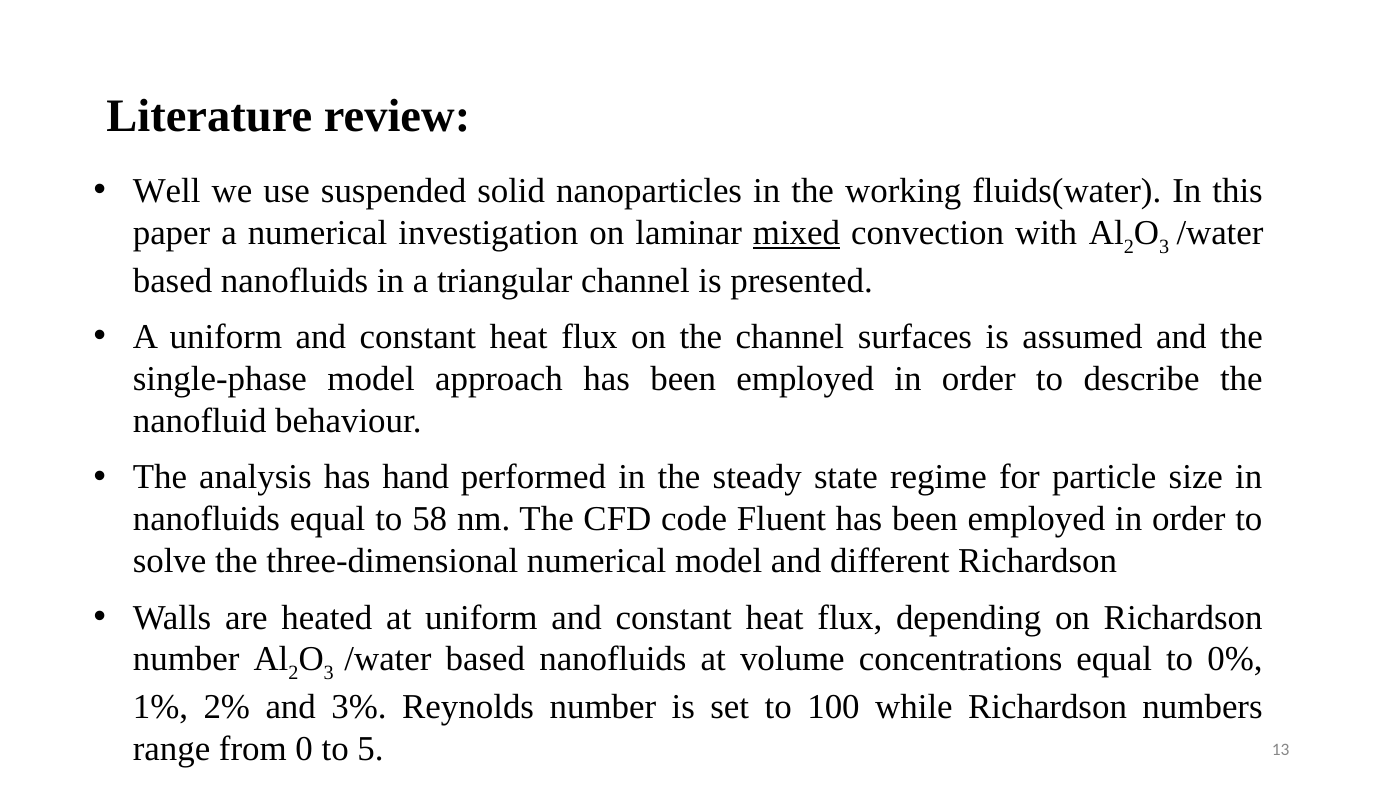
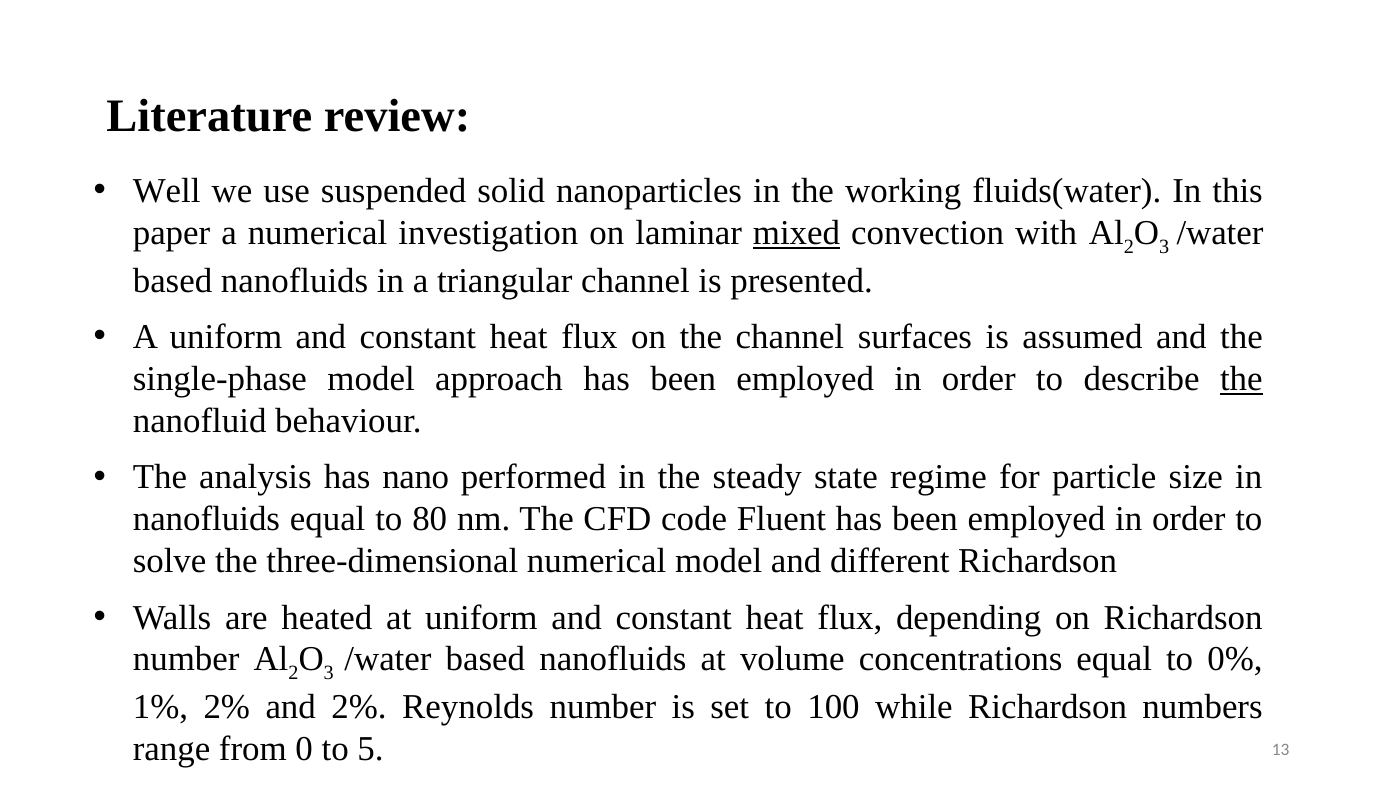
the at (1241, 379) underline: none -> present
hand: hand -> nano
58: 58 -> 80
and 3%: 3% -> 2%
